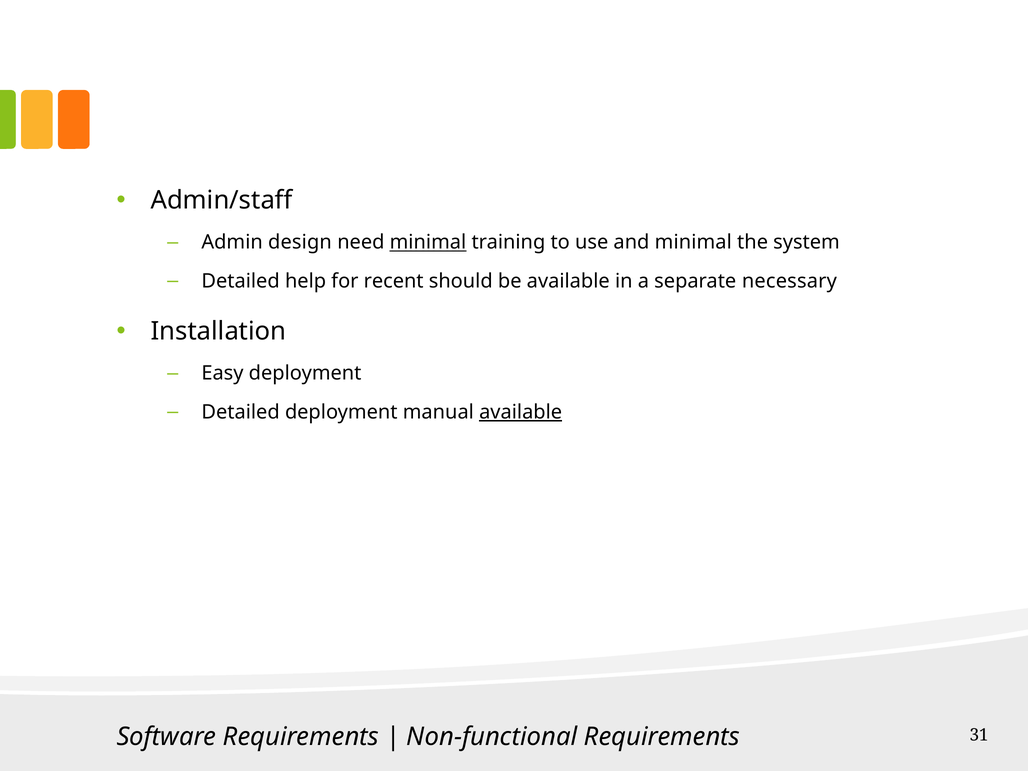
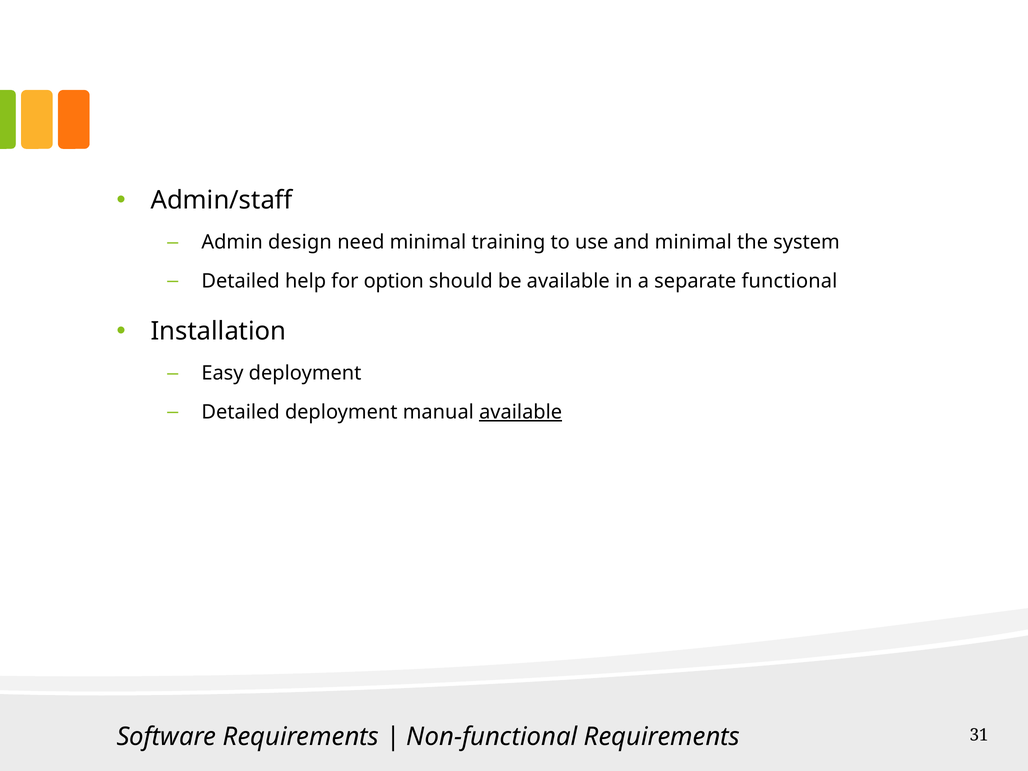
minimal at (428, 242) underline: present -> none
recent: recent -> option
necessary: necessary -> functional
